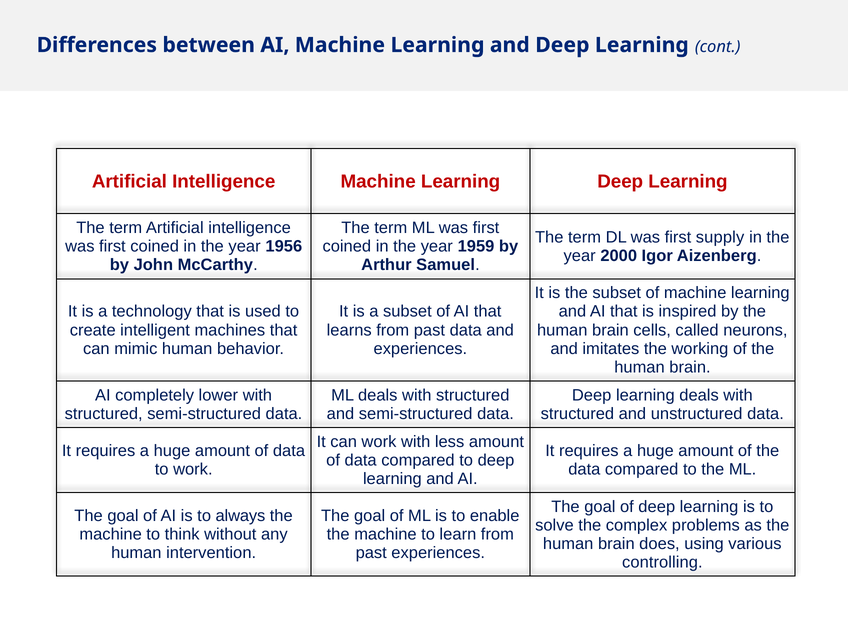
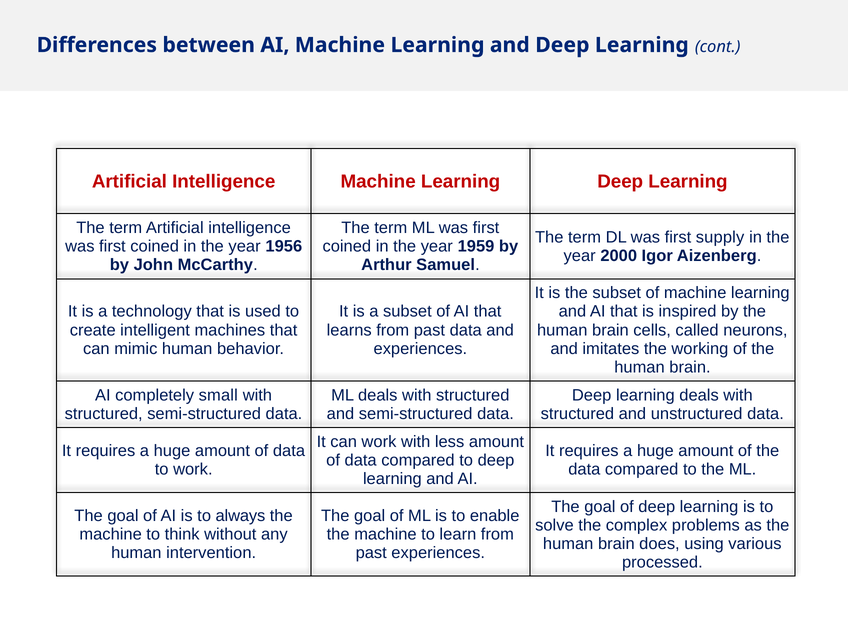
lower: lower -> small
controlling: controlling -> processed
